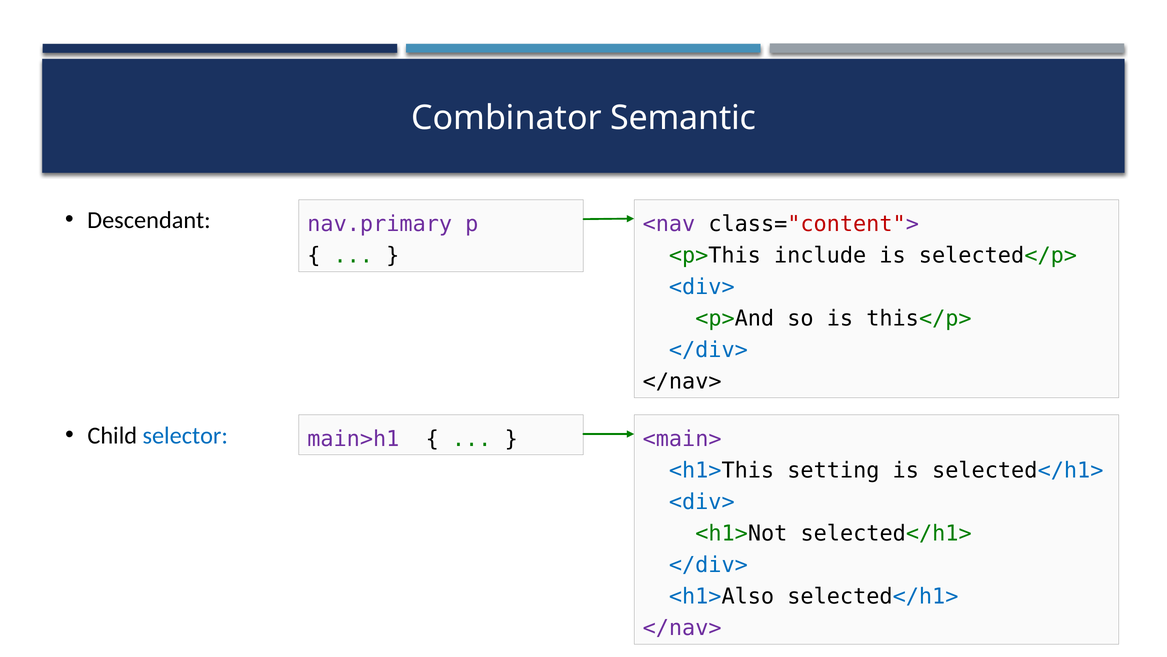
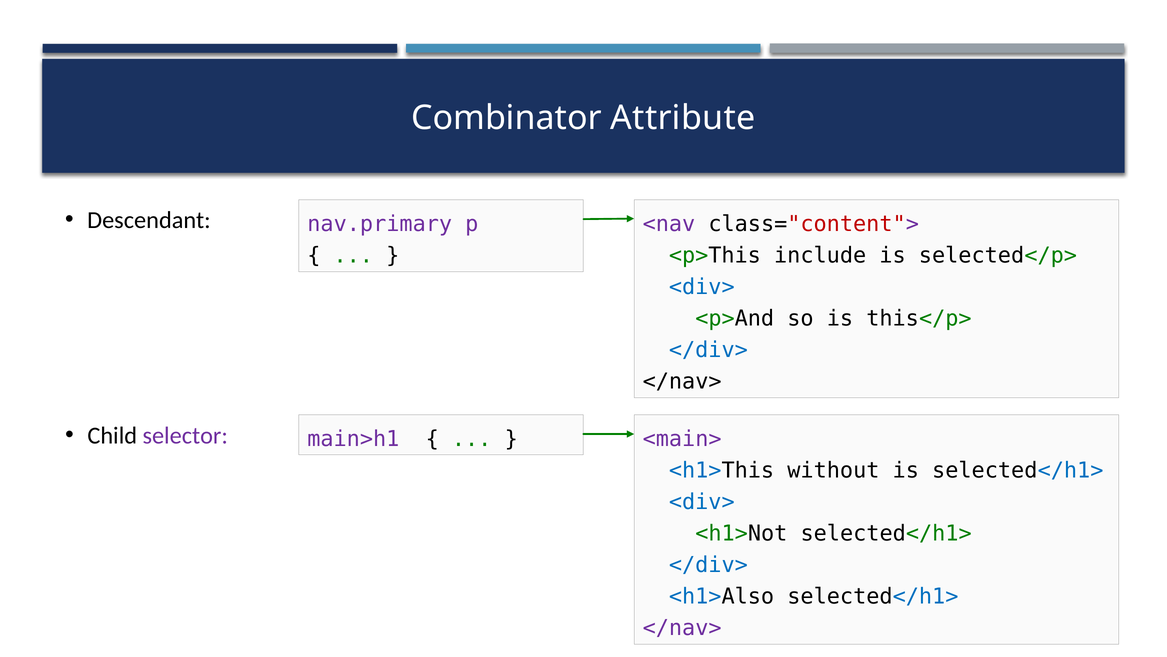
Semantic: Semantic -> Attribute
selector colour: blue -> purple
setting: setting -> without
